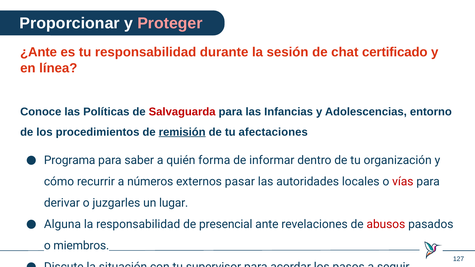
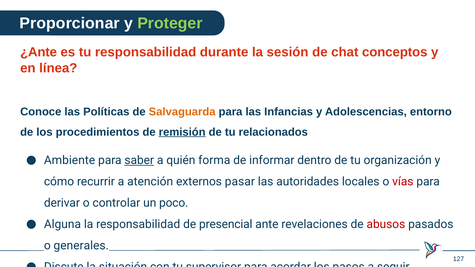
Proteger colour: pink -> light green
certificado: certificado -> conceptos
Salvaguarda colour: red -> orange
afectaciones: afectaciones -> relacionados
Programa: Programa -> Ambiente
saber underline: none -> present
números: números -> atención
juzgarles: juzgarles -> controlar
lugar: lugar -> poco
miembros: miembros -> generales
